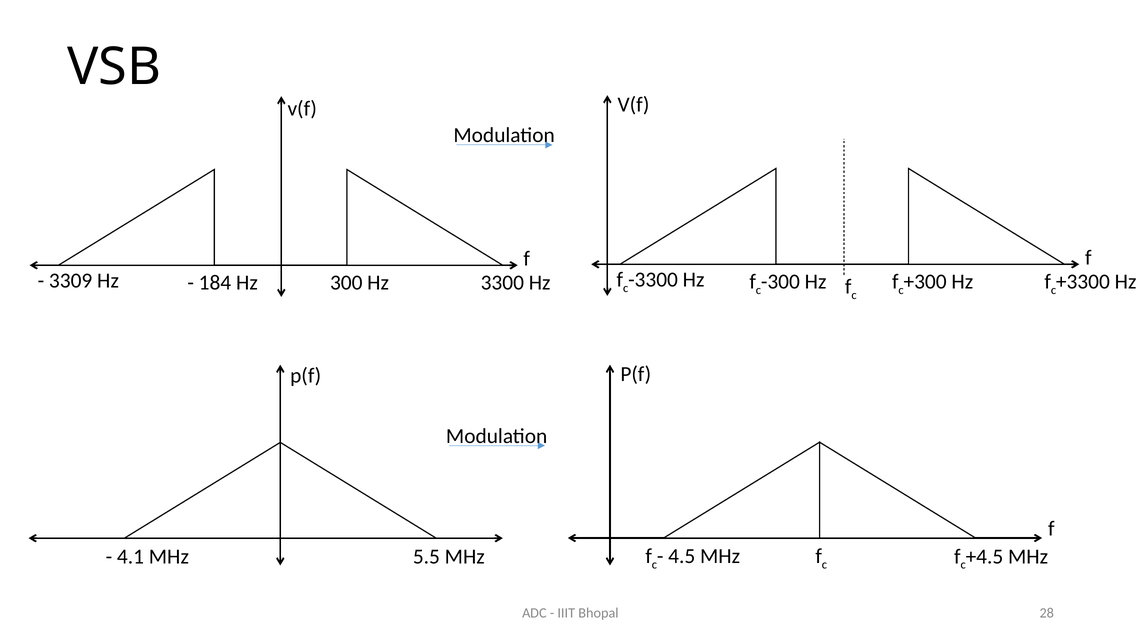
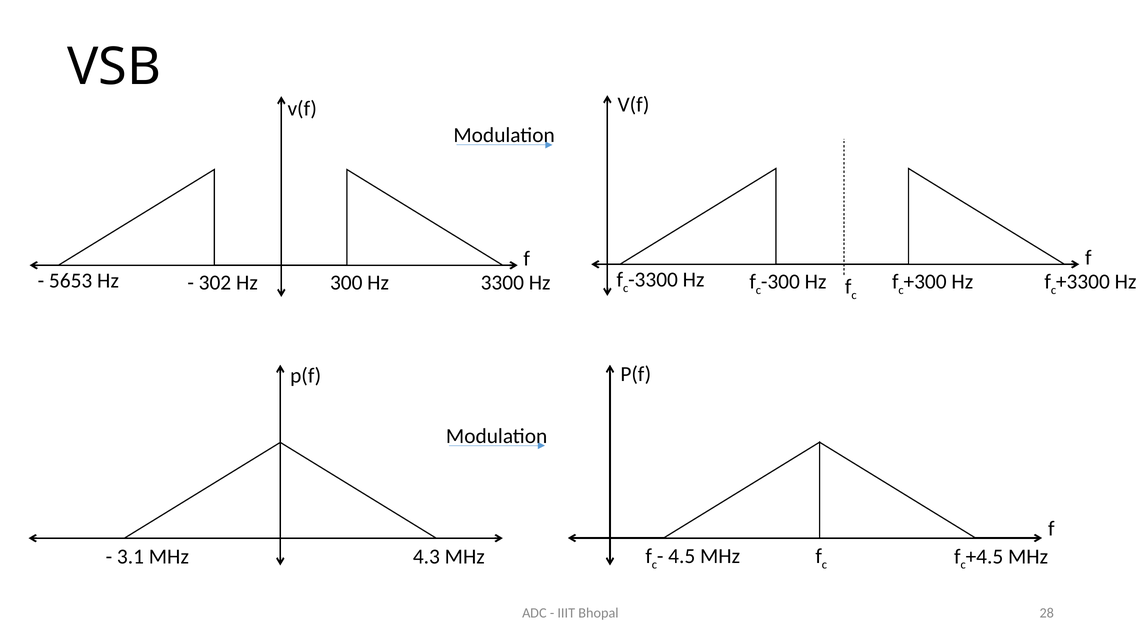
3309: 3309 -> 5653
184: 184 -> 302
4.1: 4.1 -> 3.1
5.5: 5.5 -> 4.3
